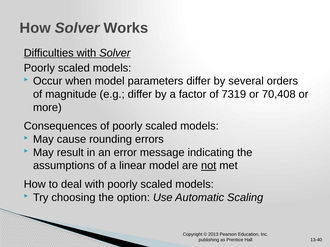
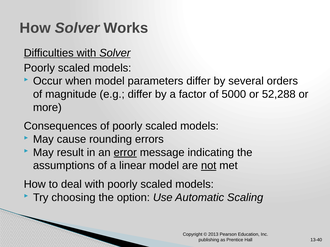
7319: 7319 -> 5000
70,408: 70,408 -> 52,288
error underline: none -> present
